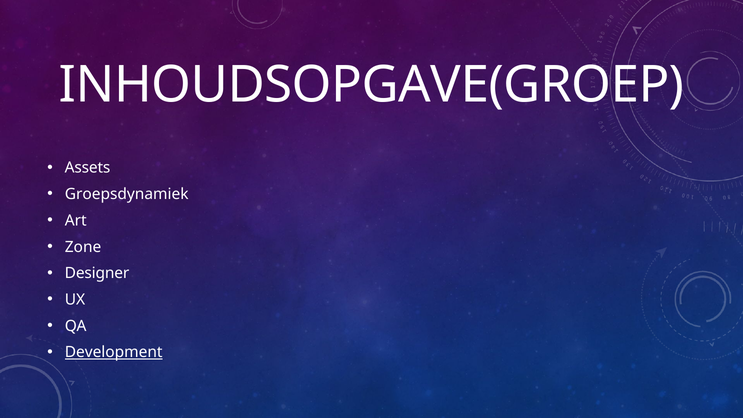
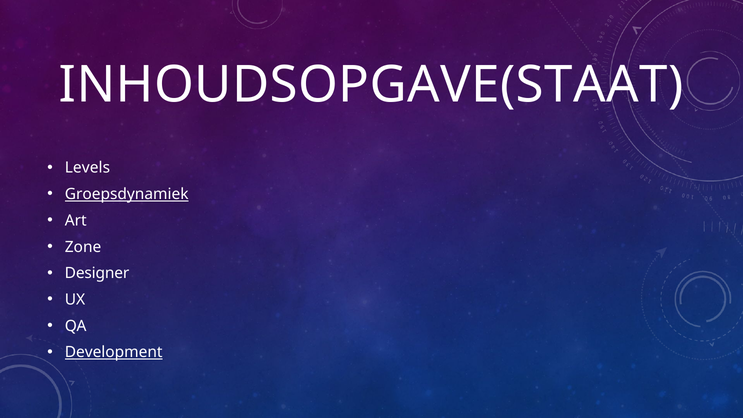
INHOUDSOPGAVE(GROEP: INHOUDSOPGAVE(GROEP -> INHOUDSOPGAVE(STAAT
Assets: Assets -> Levels
Groepsdynamiek underline: none -> present
